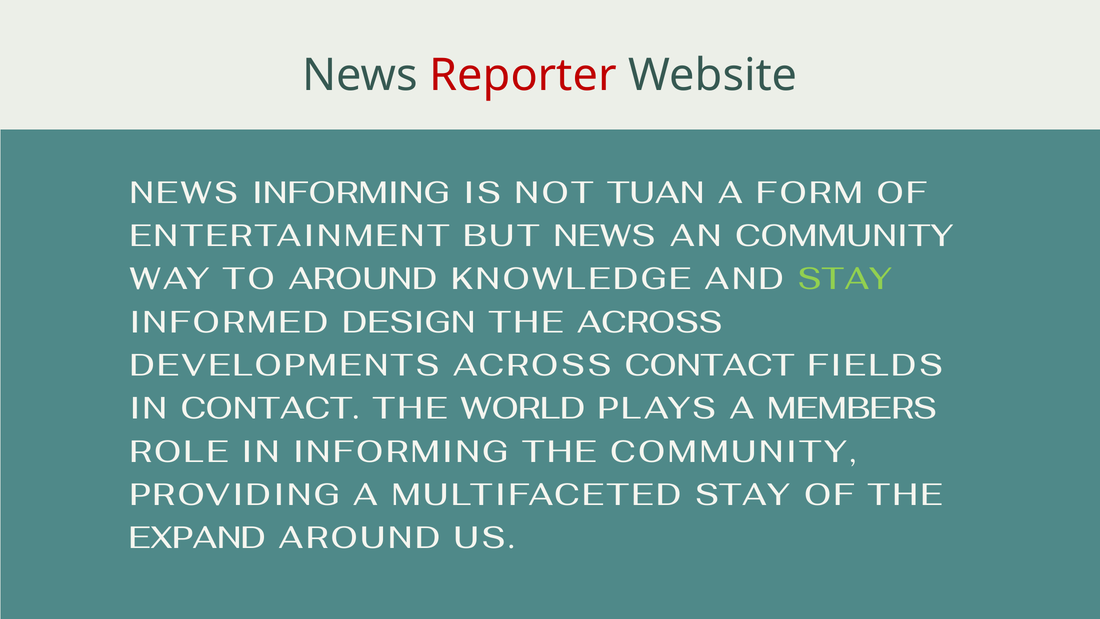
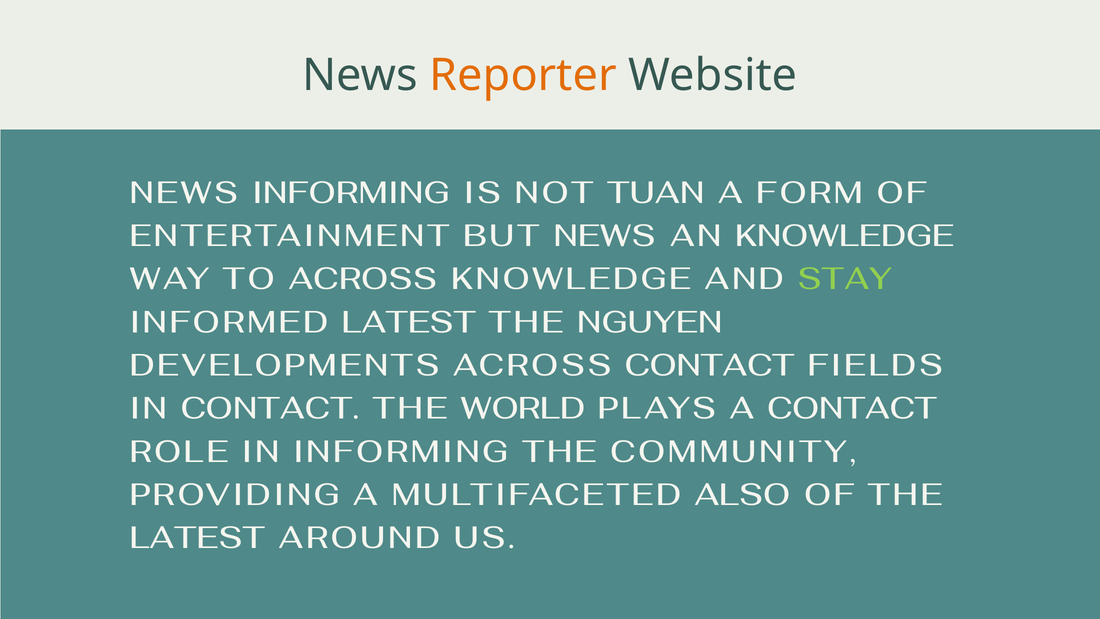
Reporter colour: red -> orange
AN COMMUNITY: COMMUNITY -> KNOWLEDGE
TO AROUND: AROUND -> ACROSS
INFORMED DESIGN: DESIGN -> LATEST
THE ACROSS: ACROSS -> NGUYEN
A MEMBERS: MEMBERS -> CONTACT
MULTIFACETED STAY: STAY -> ALSO
EXPAND at (198, 538): EXPAND -> LATEST
